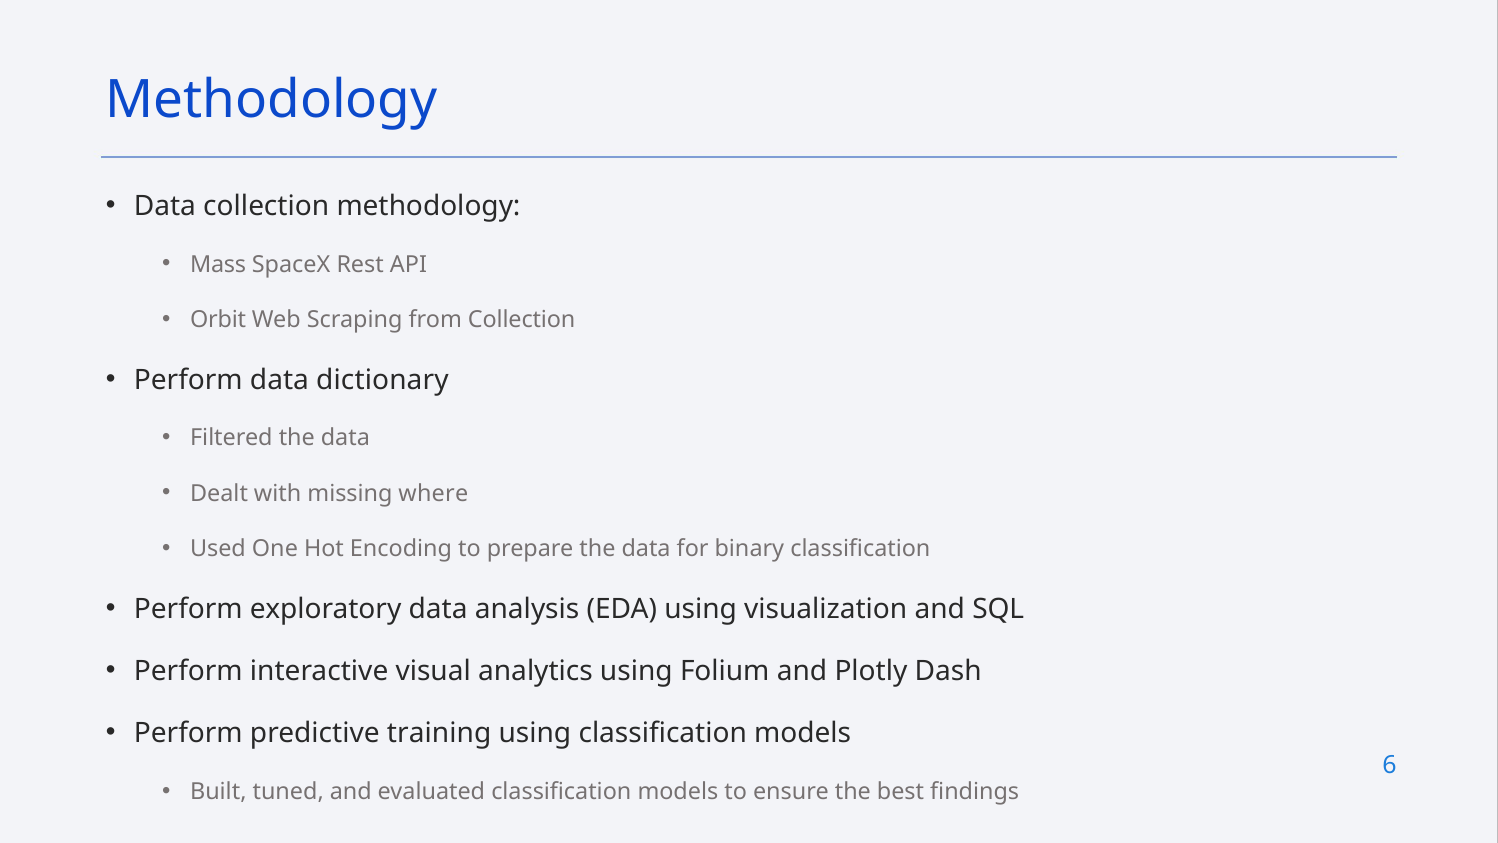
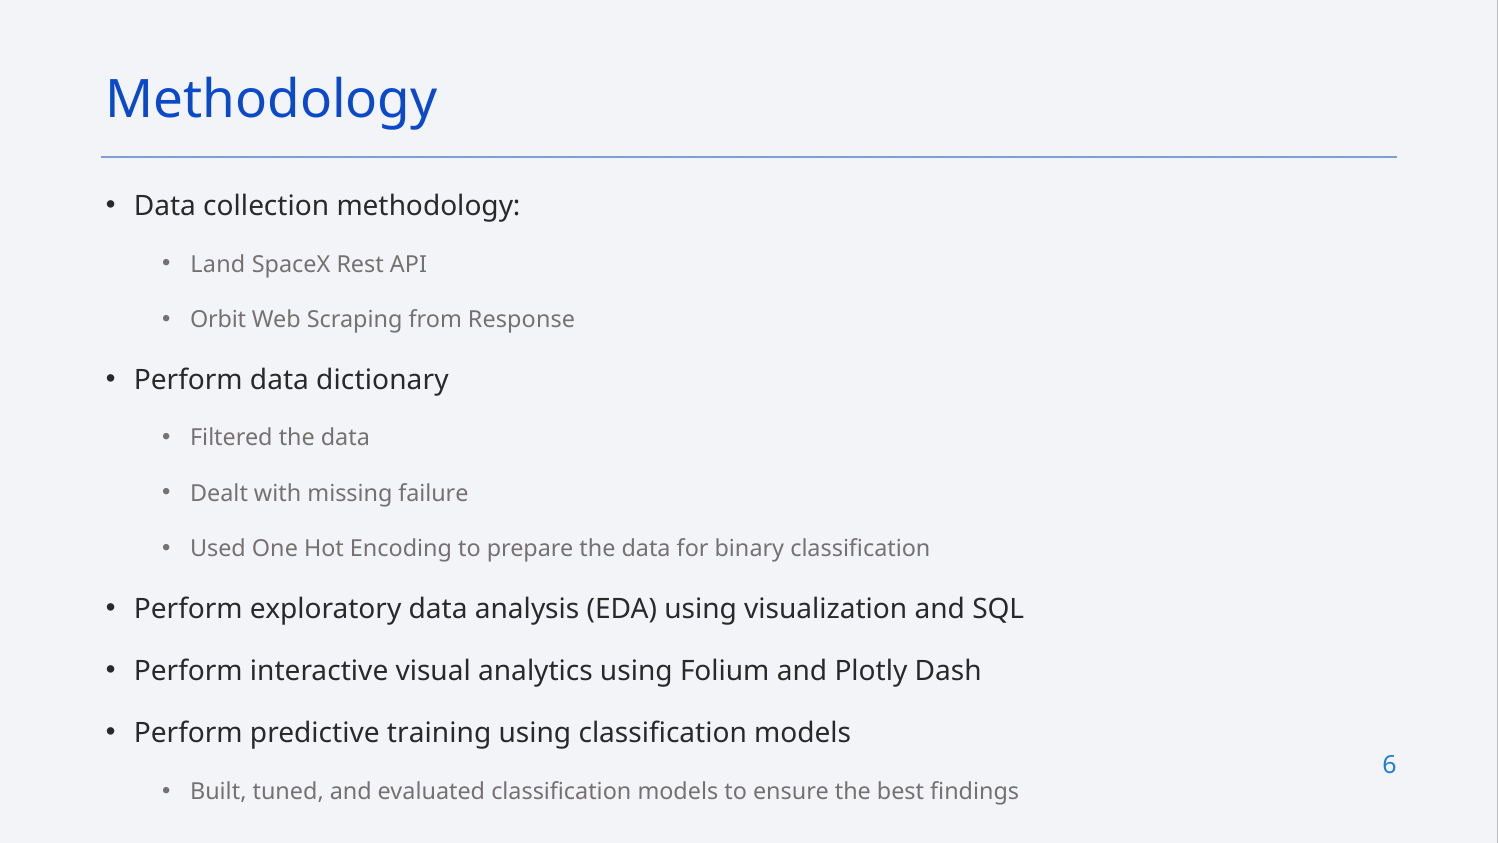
Mass: Mass -> Land
from Collection: Collection -> Response
where: where -> failure
